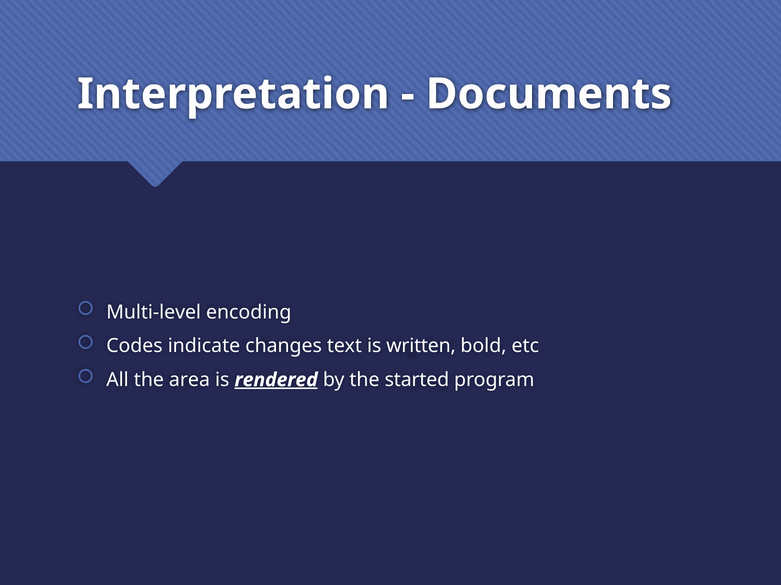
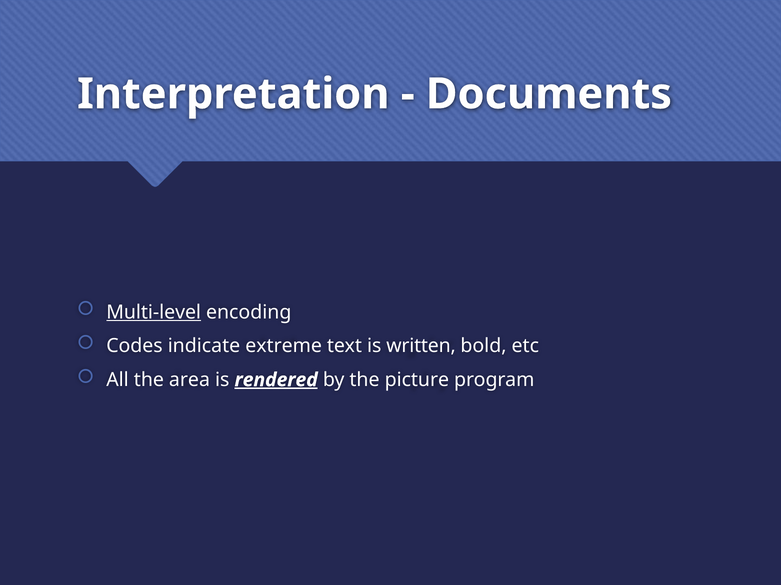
Multi-level underline: none -> present
changes: changes -> extreme
started: started -> picture
